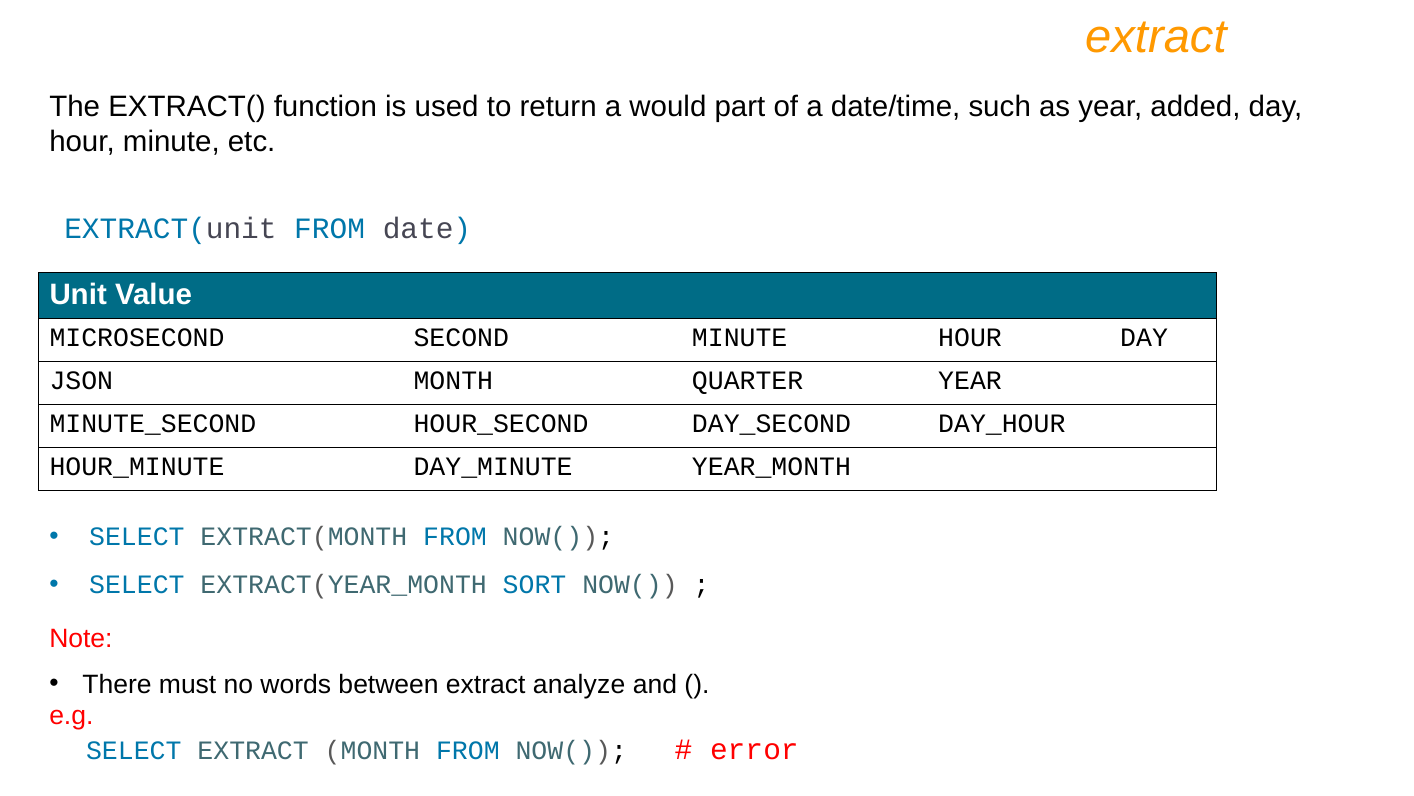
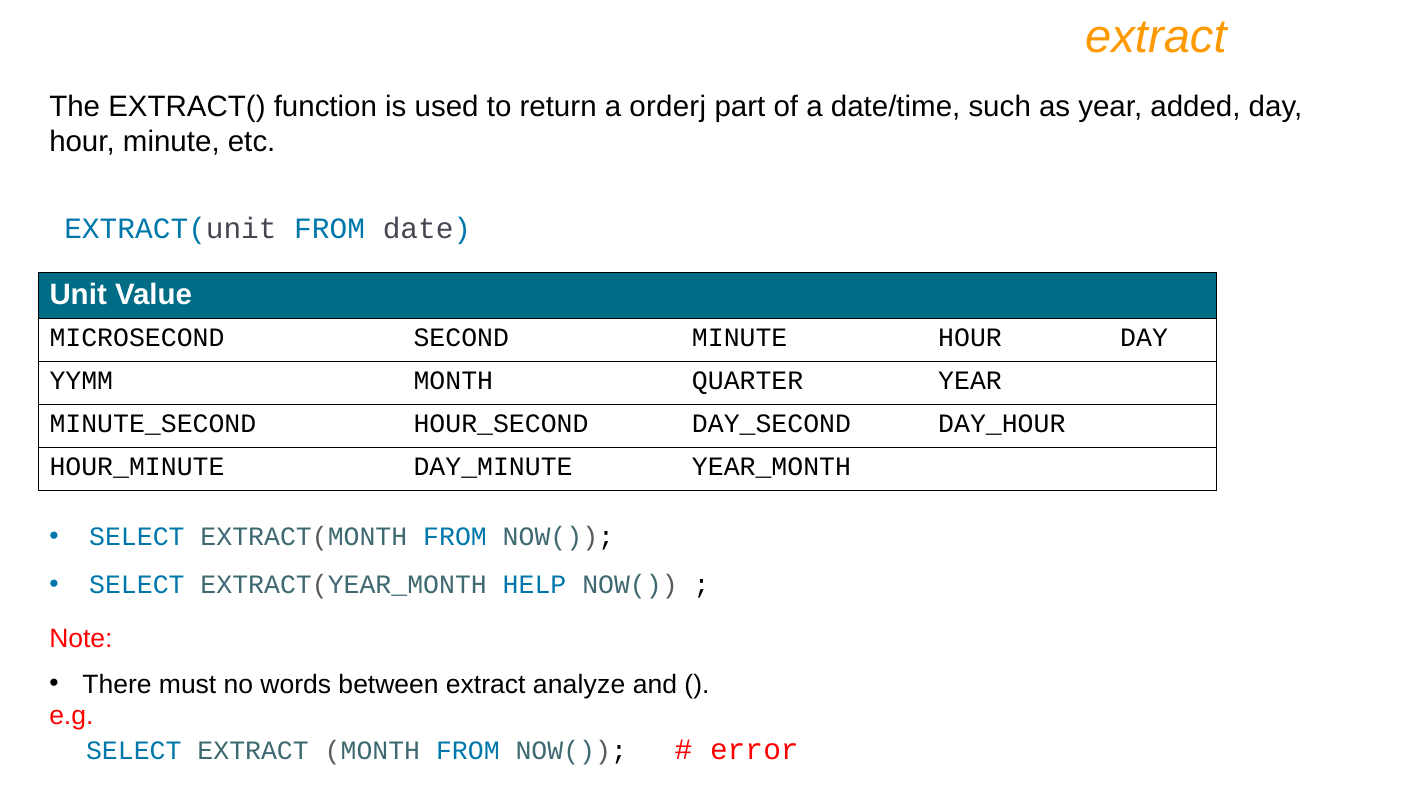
would: would -> orderj
JSON: JSON -> YYMM
SORT: SORT -> HELP
